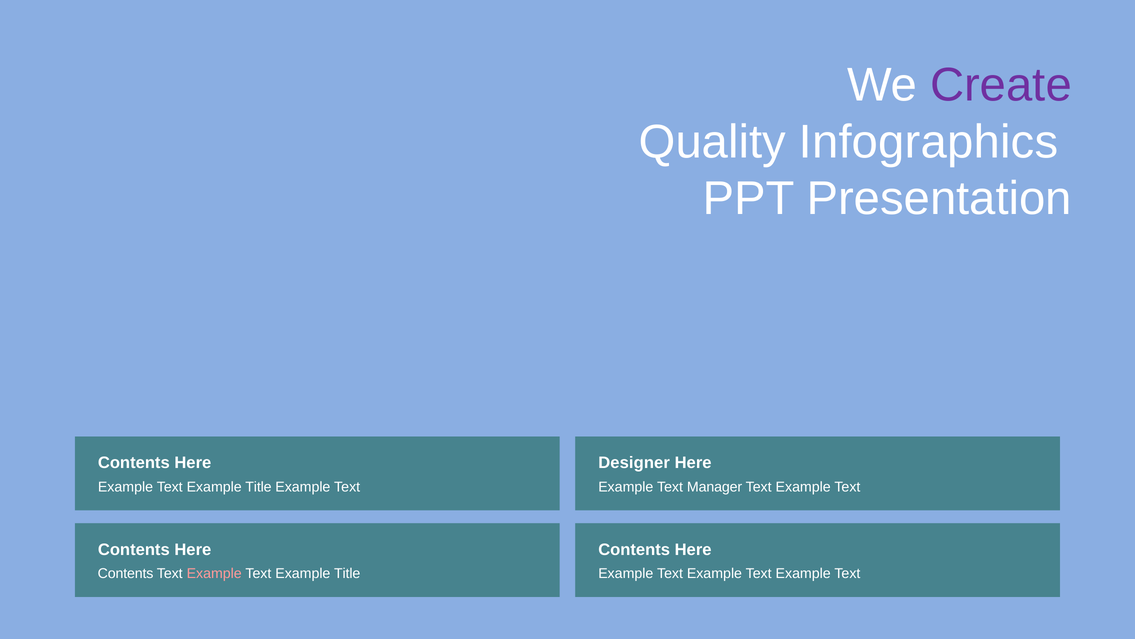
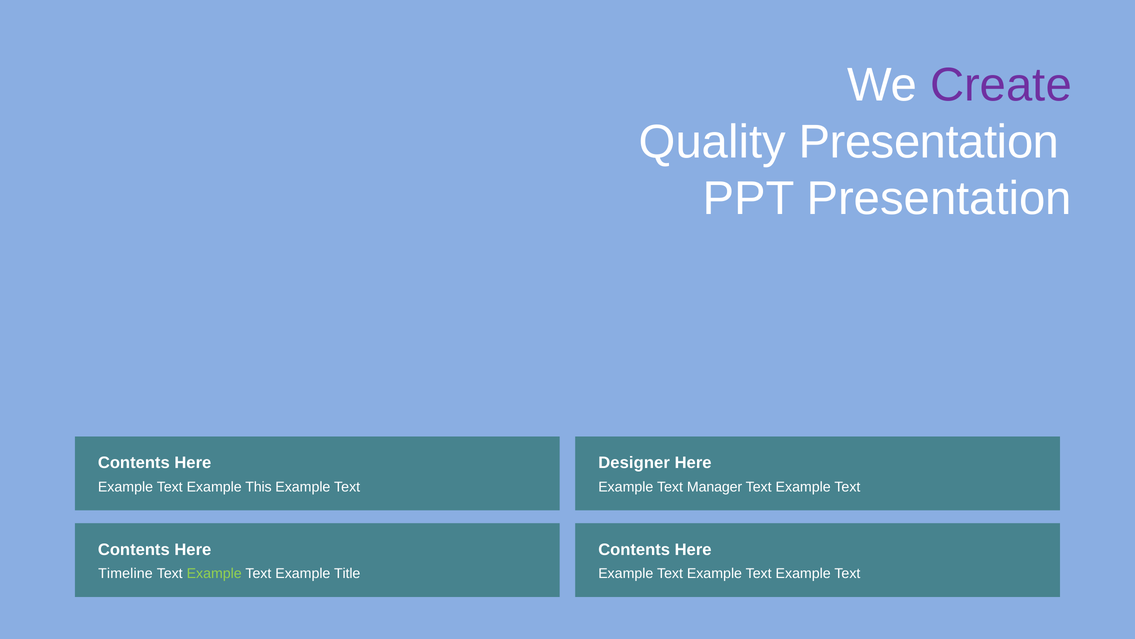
Quality Infographics: Infographics -> Presentation
Title at (258, 487): Title -> This
Contents at (126, 573): Contents -> Timeline
Example at (214, 573) colour: pink -> light green
